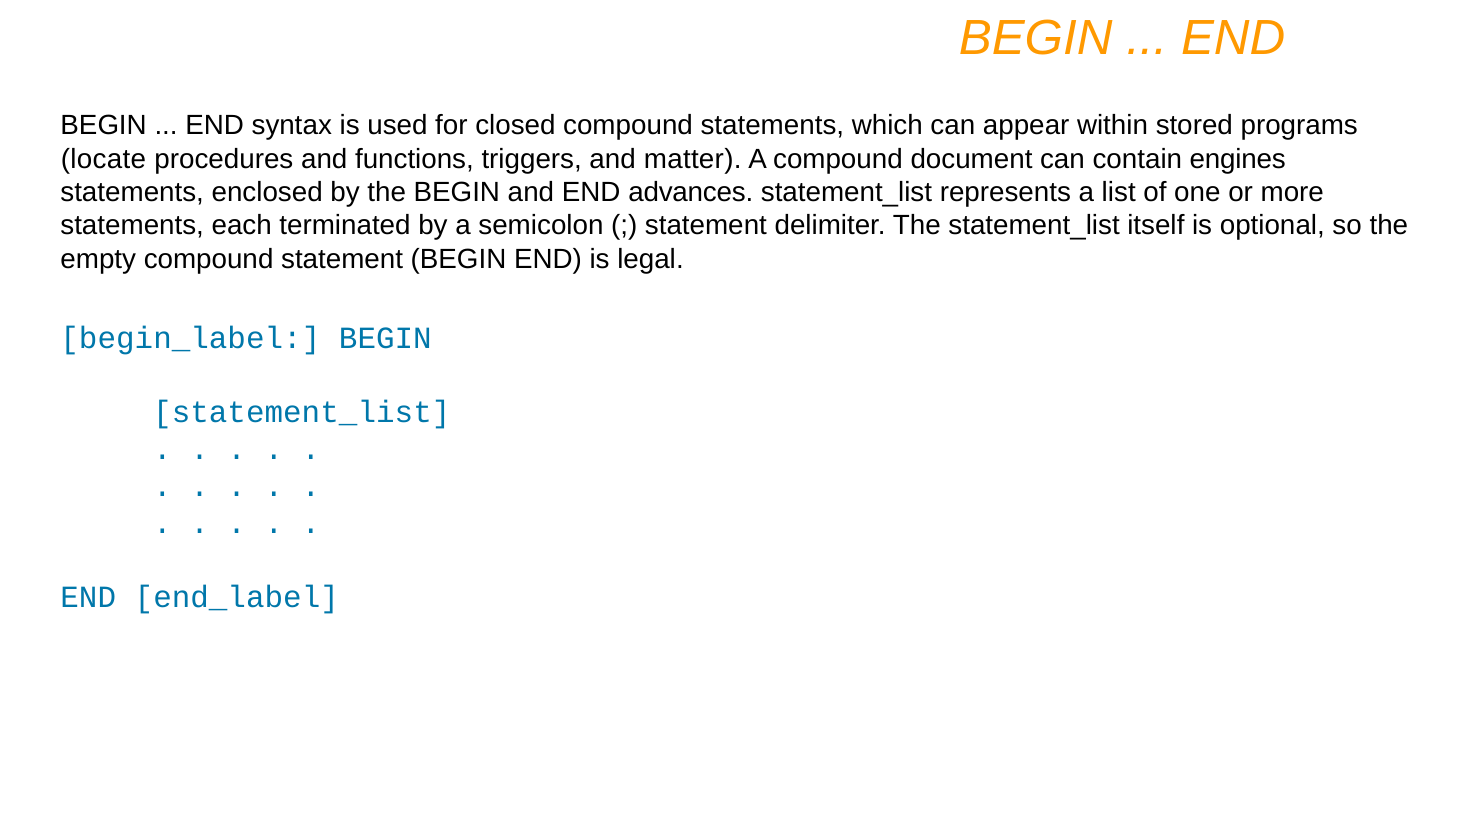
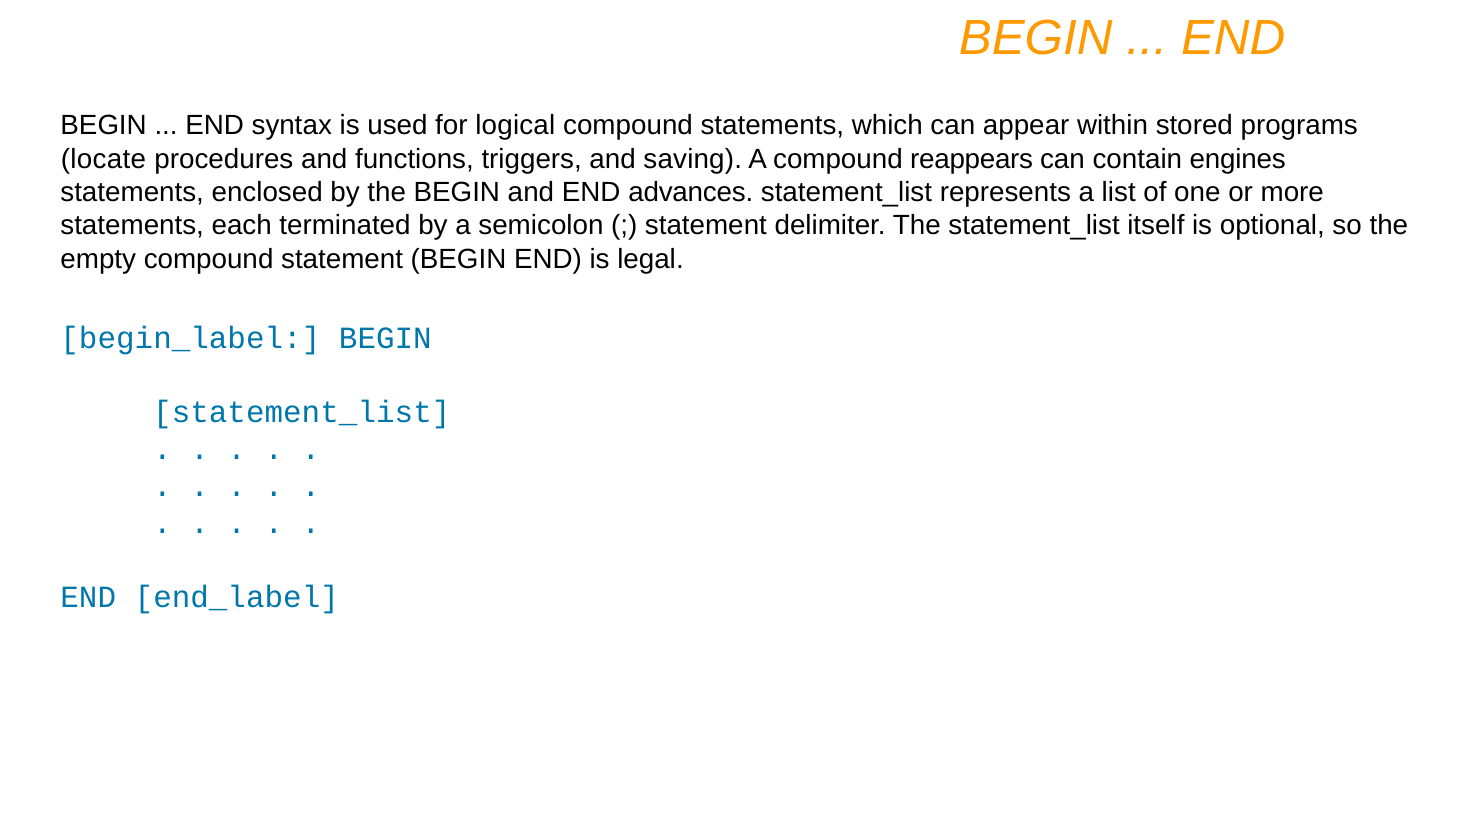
closed: closed -> logical
matter: matter -> saving
document: document -> reappears
